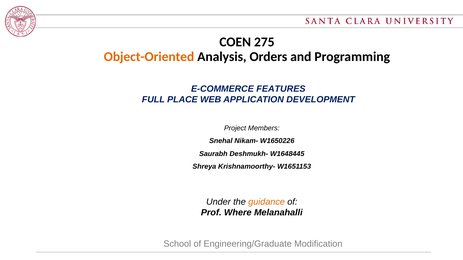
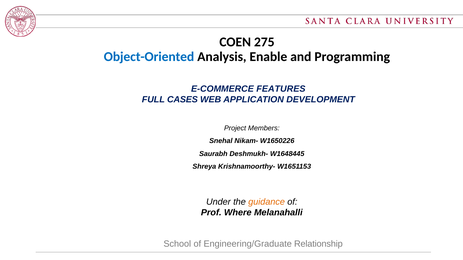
Object-Oriented colour: orange -> blue
Orders: Orders -> Enable
PLACE: PLACE -> CASES
Modification: Modification -> Relationship
